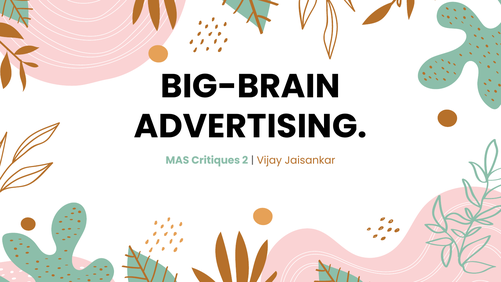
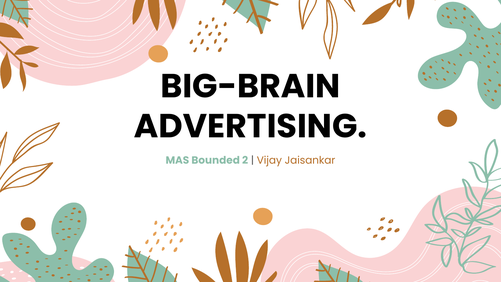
Critiques: Critiques -> Bounded
